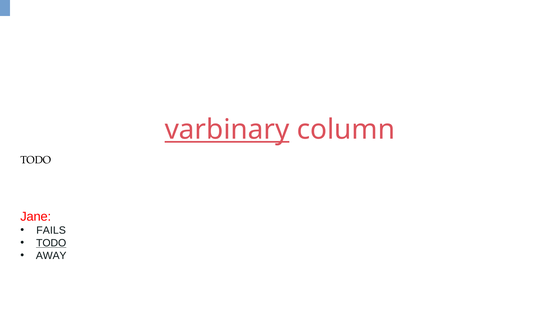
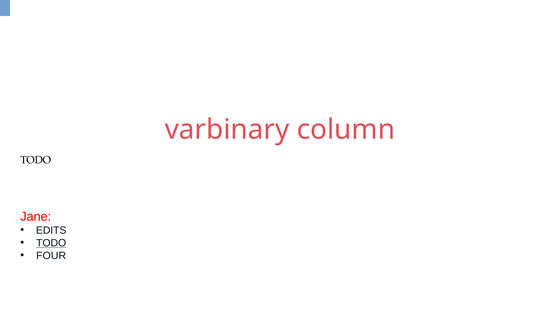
varbinary underline: present -> none
FAILS: FAILS -> EDITS
AWAY: AWAY -> FOUR
